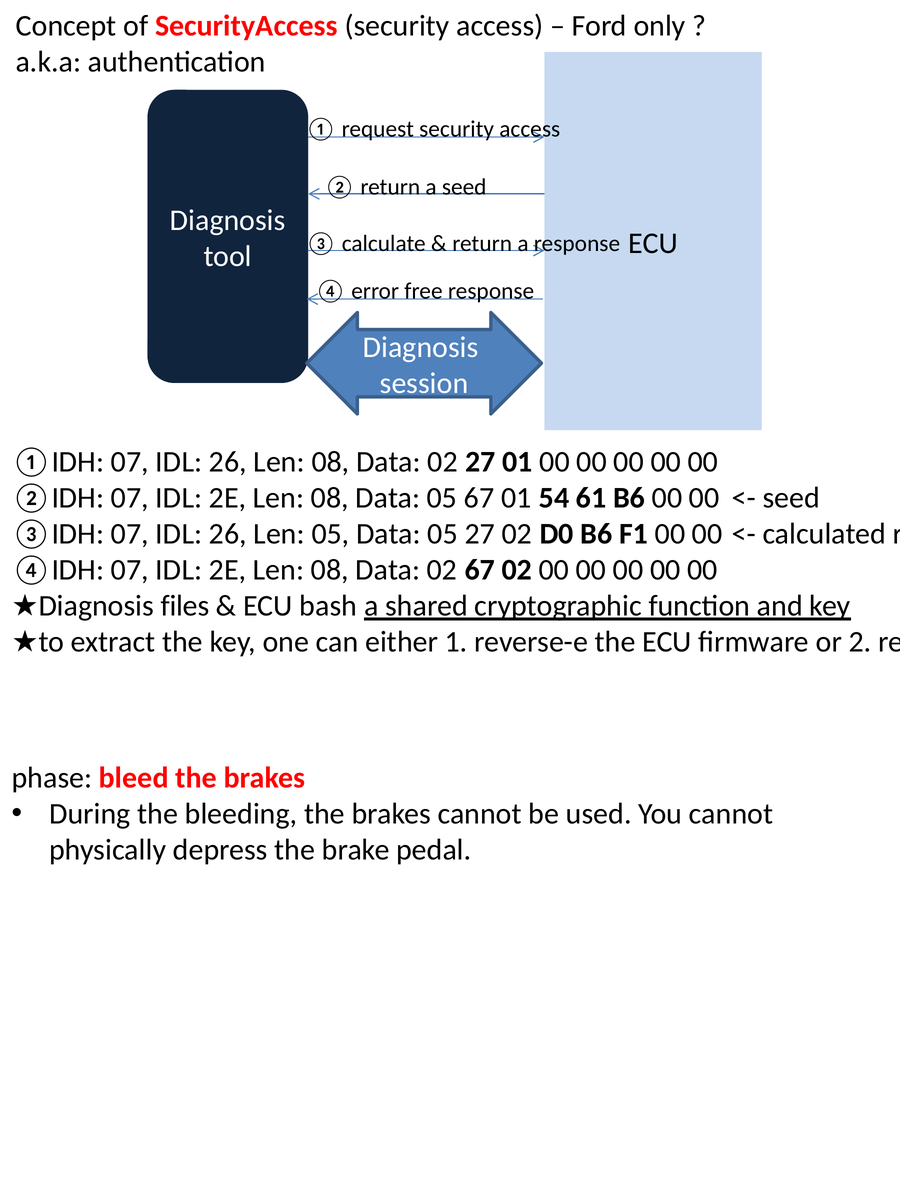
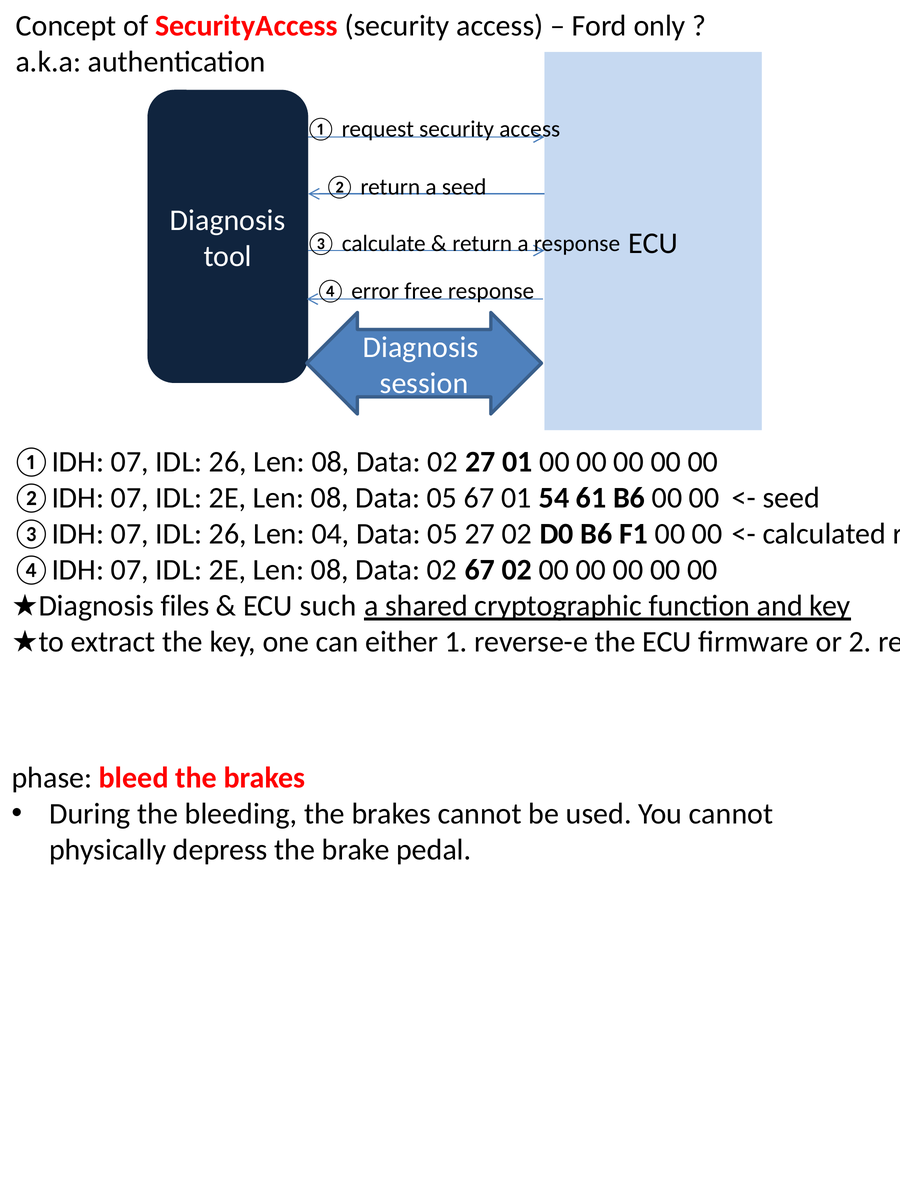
Len 05: 05 -> 04
bash: bash -> such
